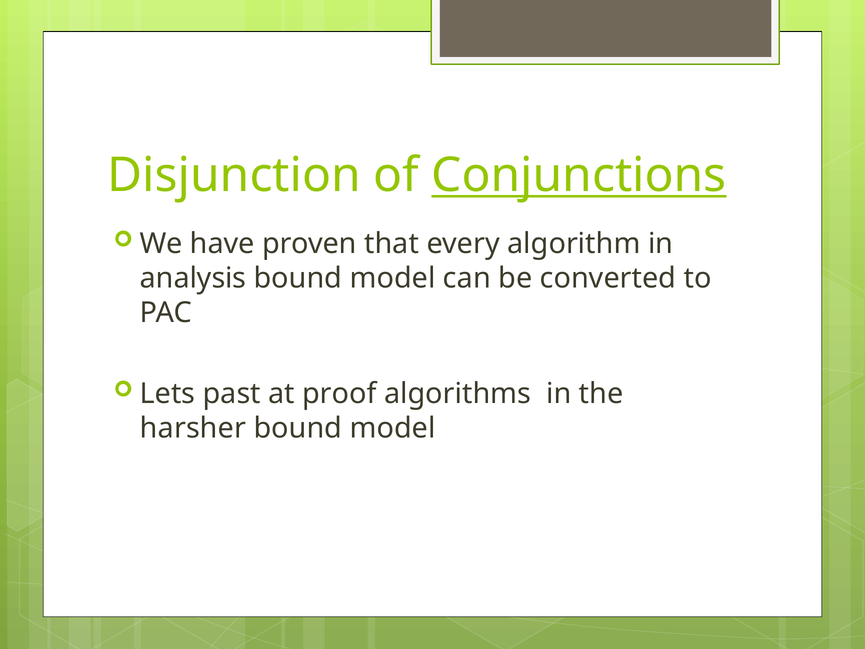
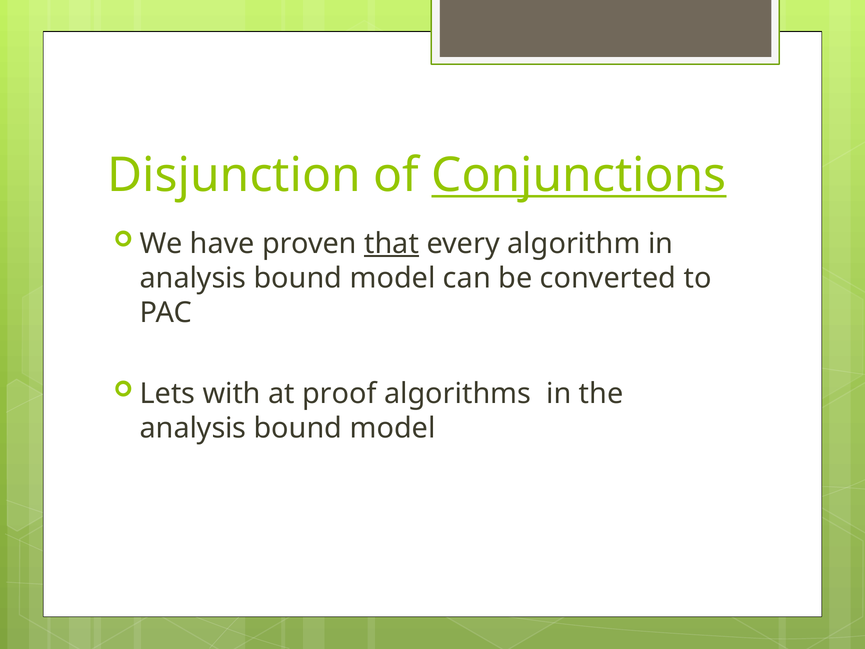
that underline: none -> present
past: past -> with
harsher at (193, 428): harsher -> analysis
